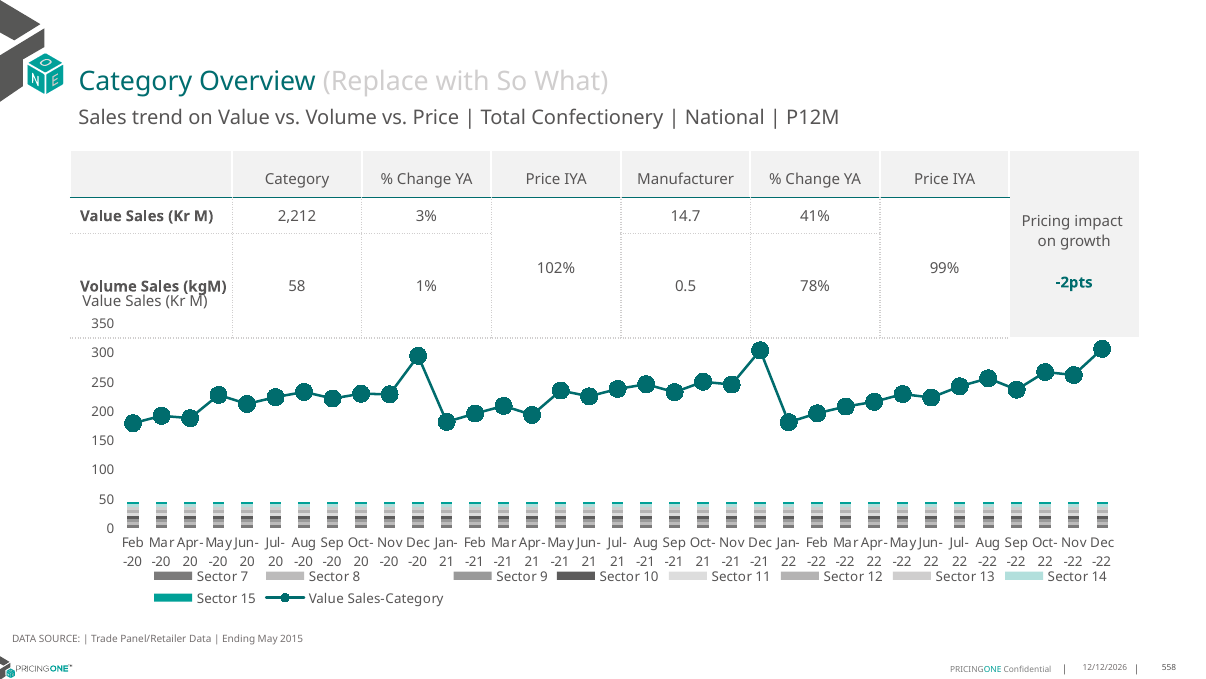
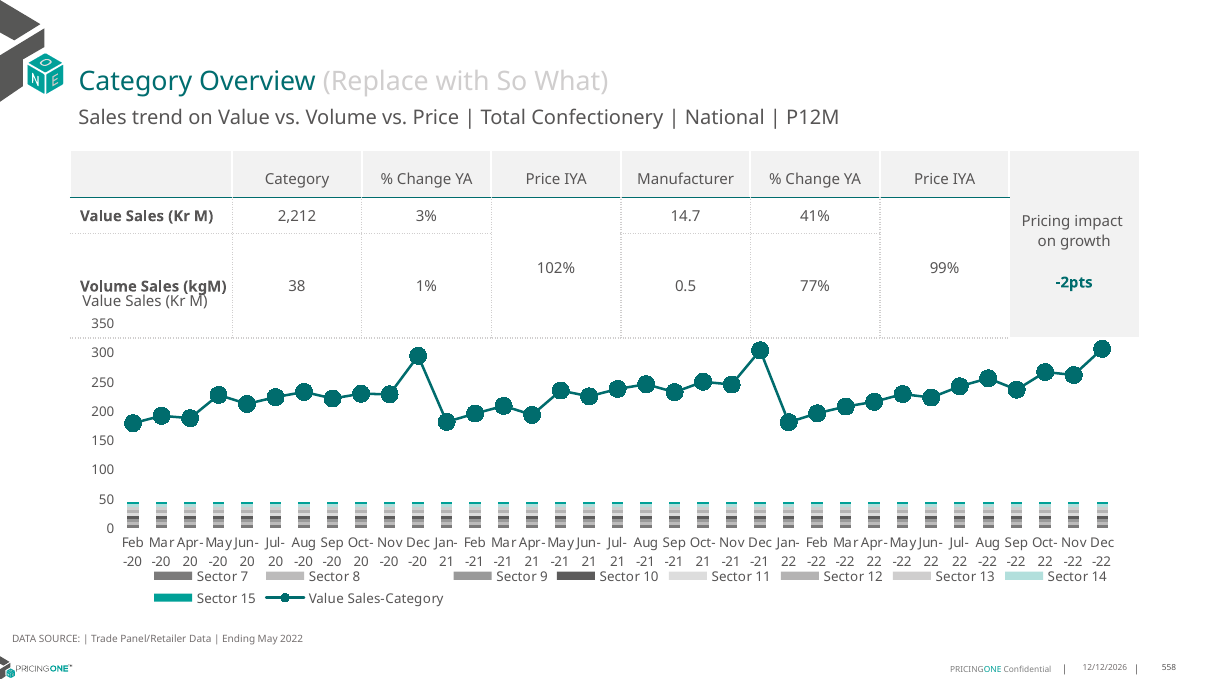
58: 58 -> 38
78%: 78% -> 77%
2015: 2015 -> 2022
